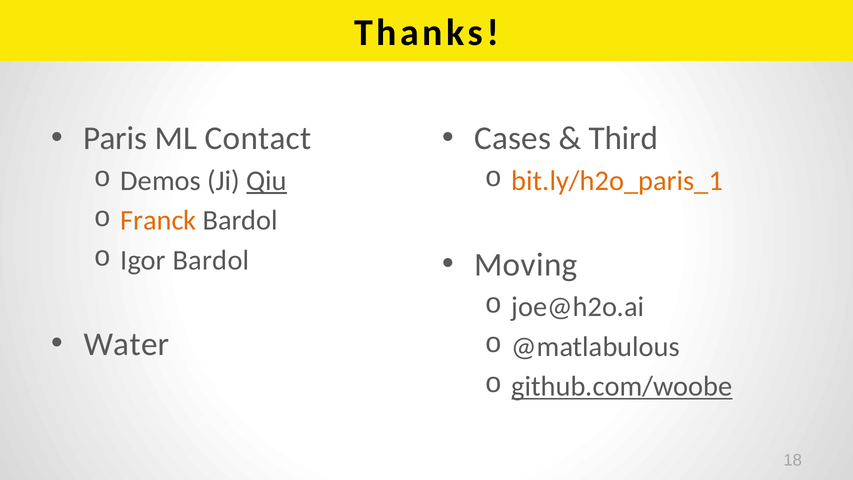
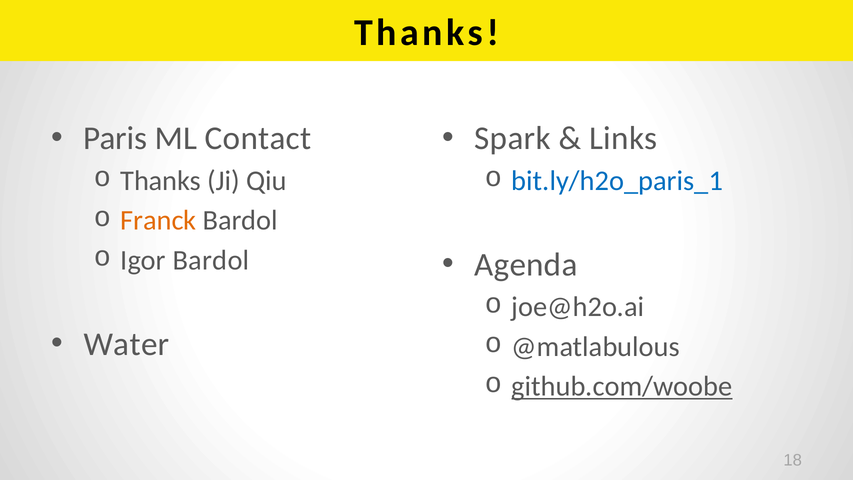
Cases: Cases -> Spark
Third: Third -> Links
Demos at (161, 181): Demos -> Thanks
Qiu underline: present -> none
bit.ly/h2o_paris_1 colour: orange -> blue
Moving: Moving -> Agenda
